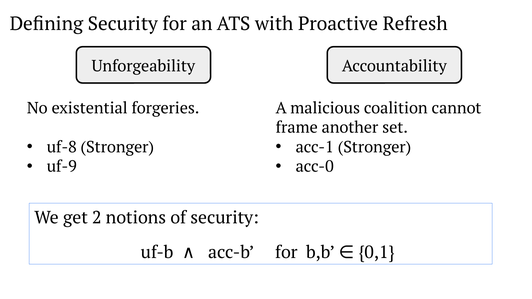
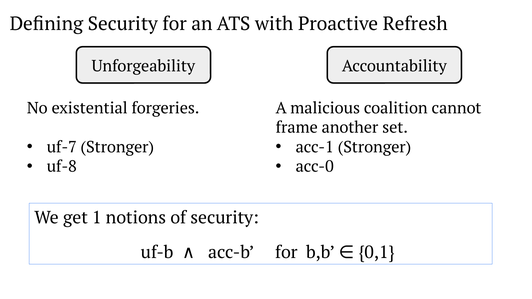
uf-8: uf-8 -> uf-7
uf-9: uf-9 -> uf-8
2: 2 -> 1
